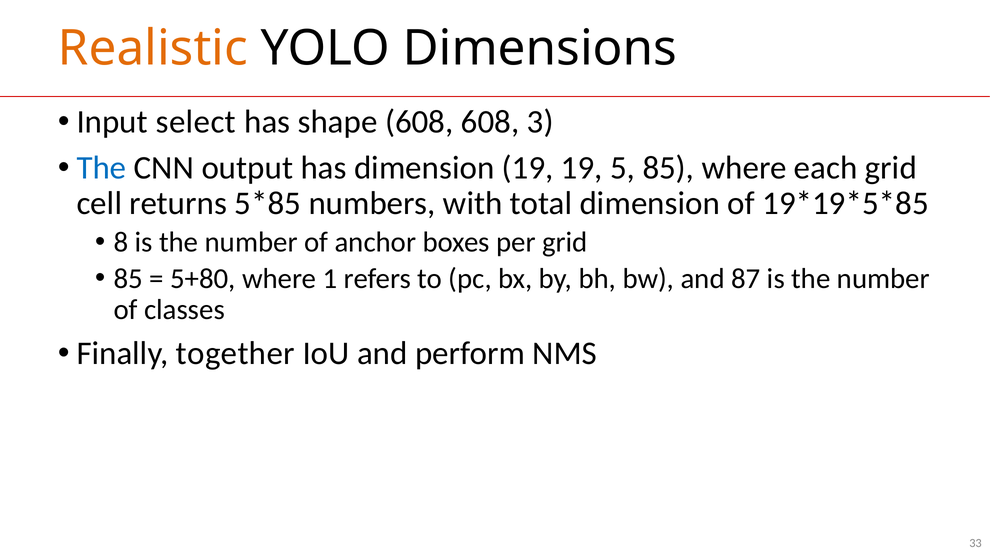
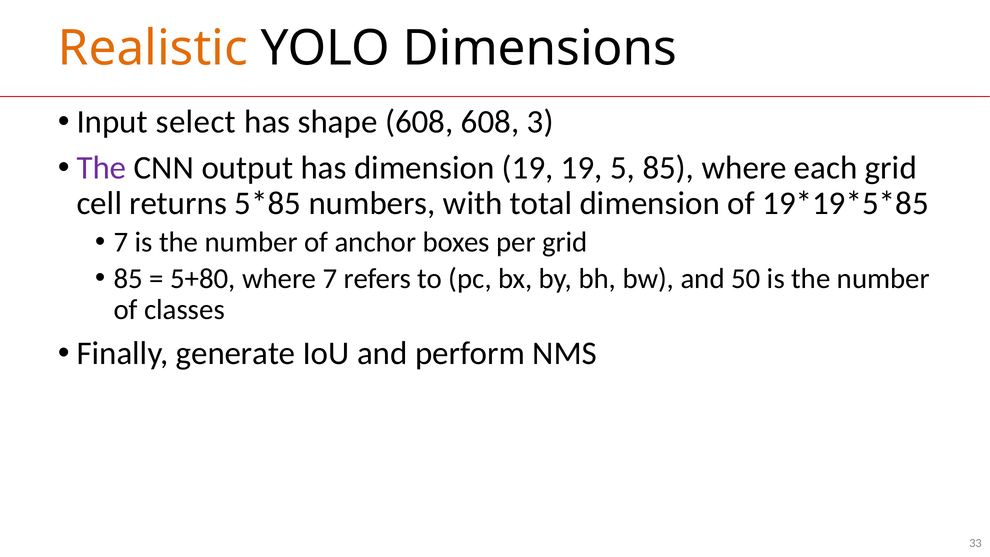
The at (101, 168) colour: blue -> purple
8 at (121, 242): 8 -> 7
where 1: 1 -> 7
87: 87 -> 50
together: together -> generate
